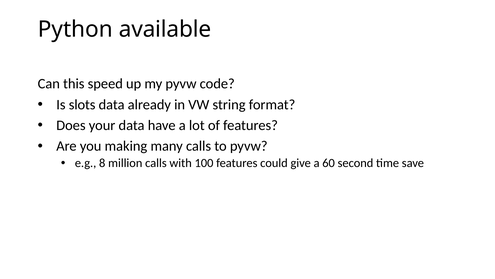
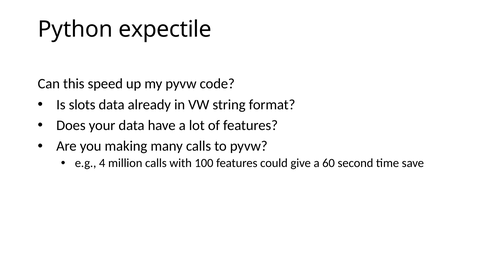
available: available -> expectile
8: 8 -> 4
